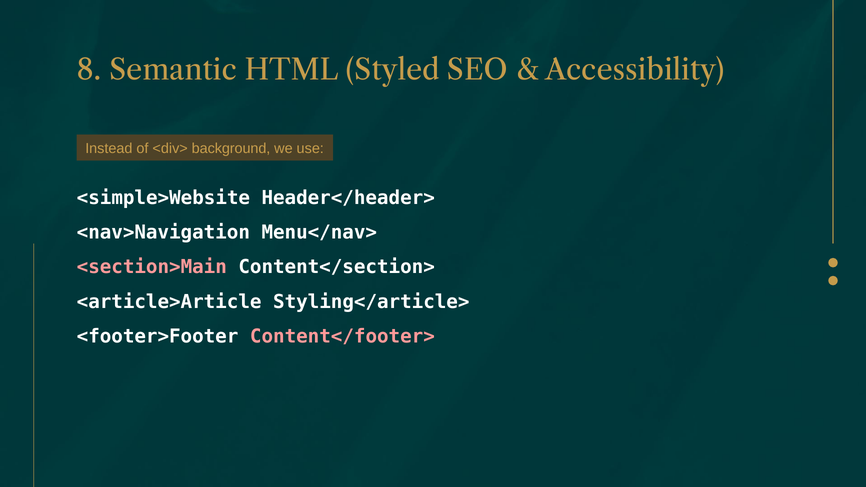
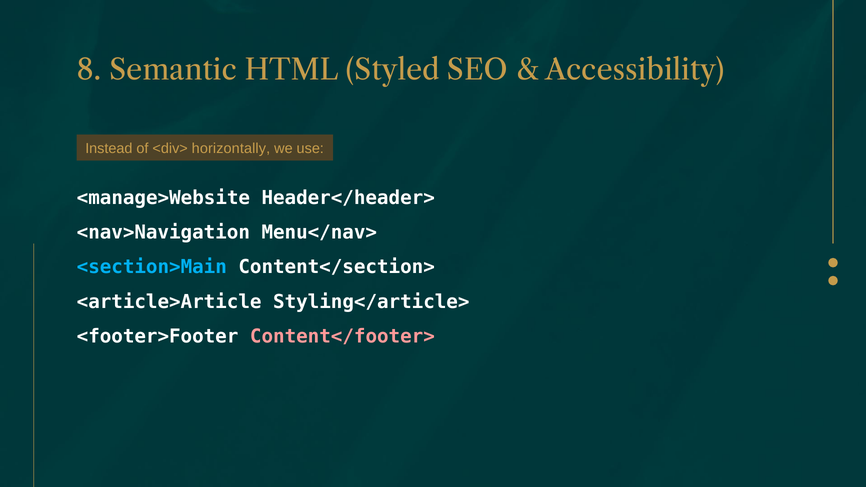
background: background -> horizontally
<simple>Website: <simple>Website -> <manage>Website
<section>Main colour: pink -> light blue
